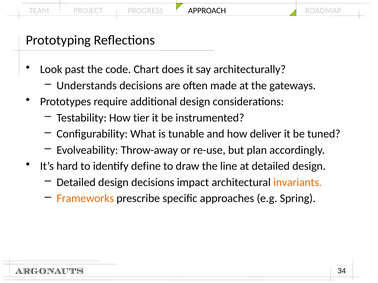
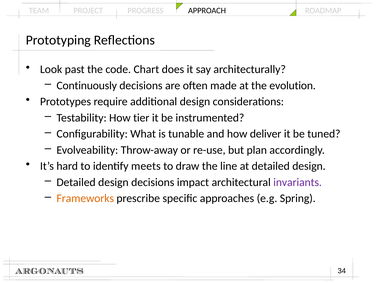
Understands: Understands -> Continuously
gateways: gateways -> evolution
define: define -> meets
invariants colour: orange -> purple
